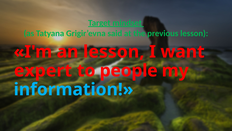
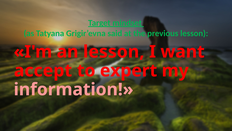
expert: expert -> accept
people: people -> expert
information colour: light blue -> pink
